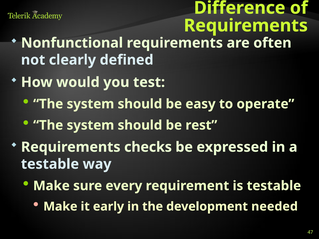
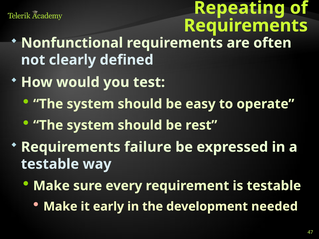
Difference: Difference -> Repeating
checks: checks -> failure
